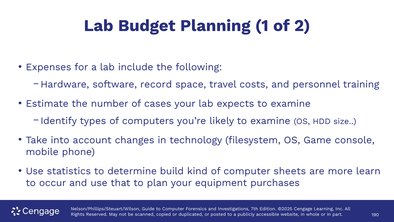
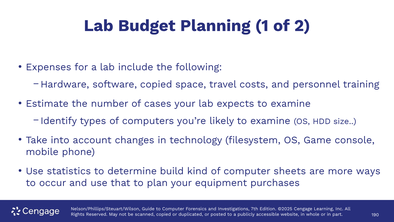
software record: record -> copied
learn: learn -> ways
